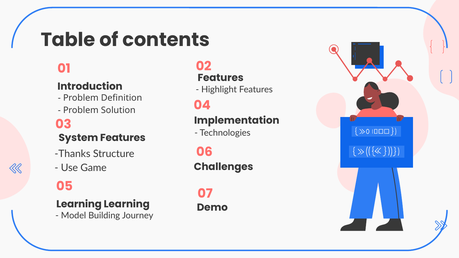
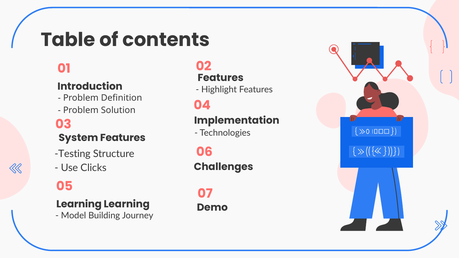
Thanks: Thanks -> Testing
Game: Game -> Clicks
